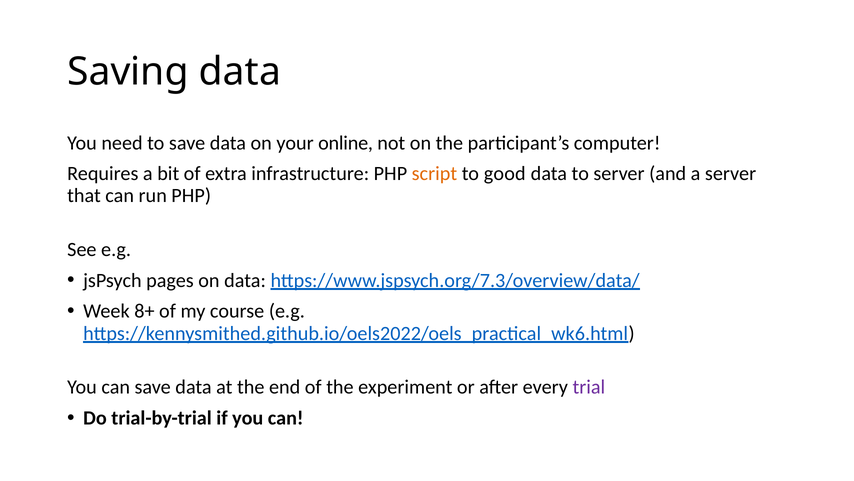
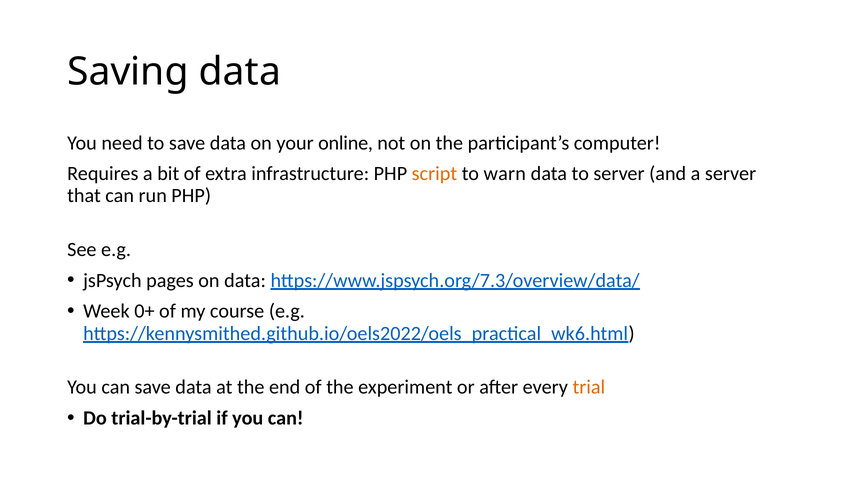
good: good -> warn
8+: 8+ -> 0+
trial colour: purple -> orange
